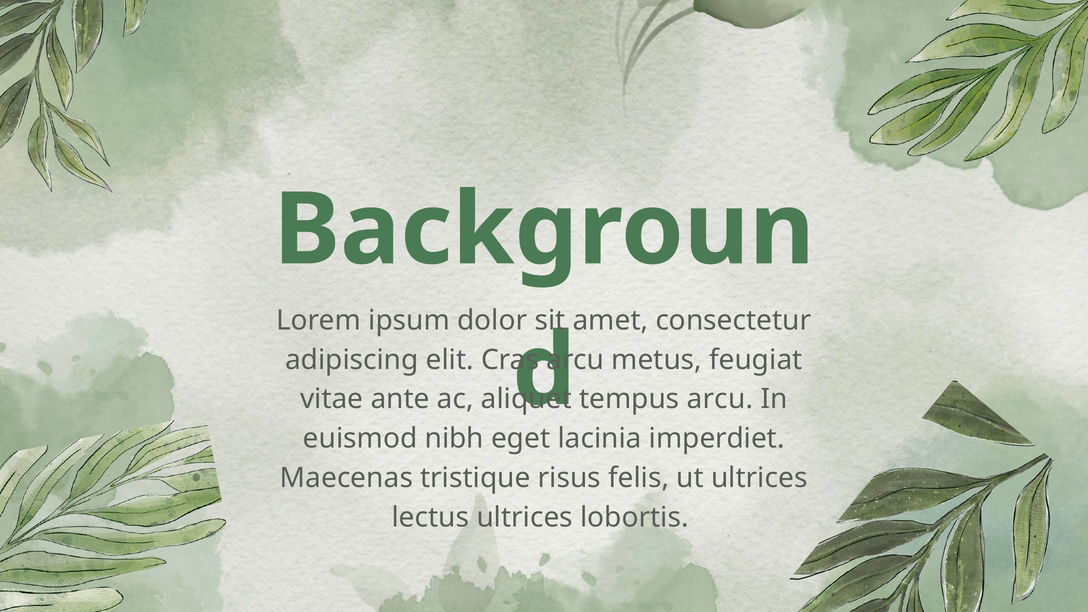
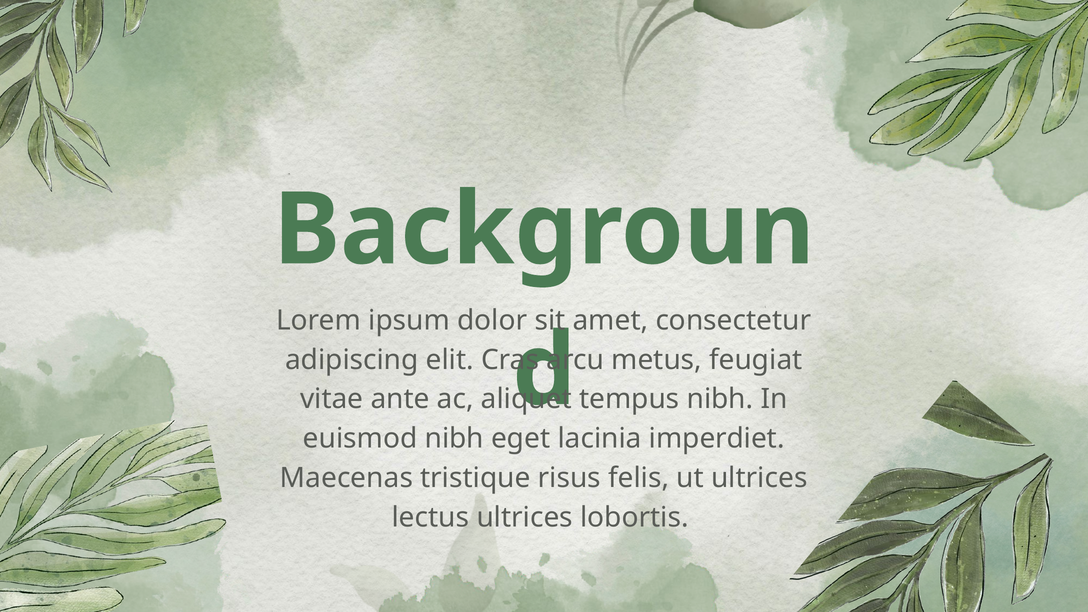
tempus arcu: arcu -> nibh
